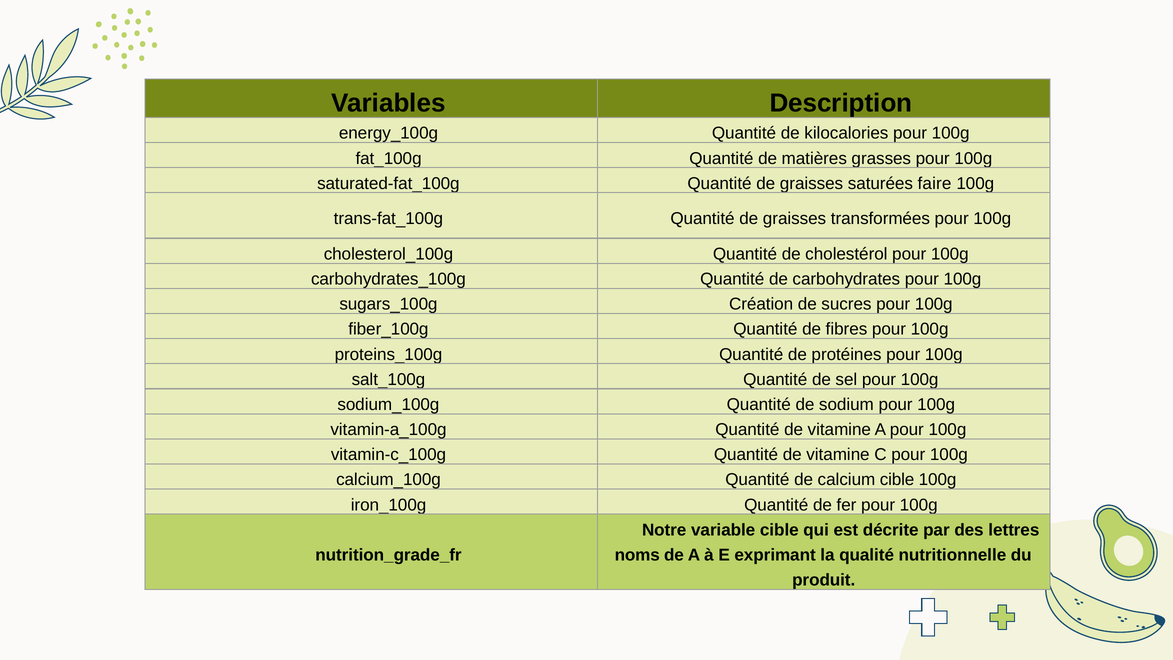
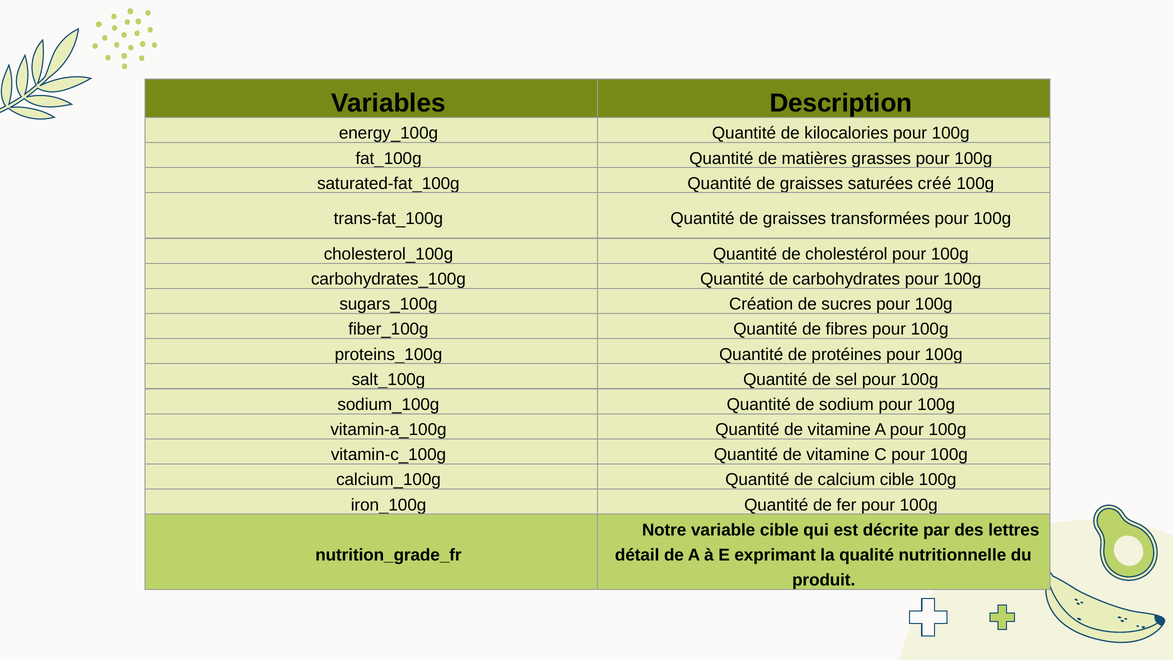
faire: faire -> créé
noms: noms -> détail
